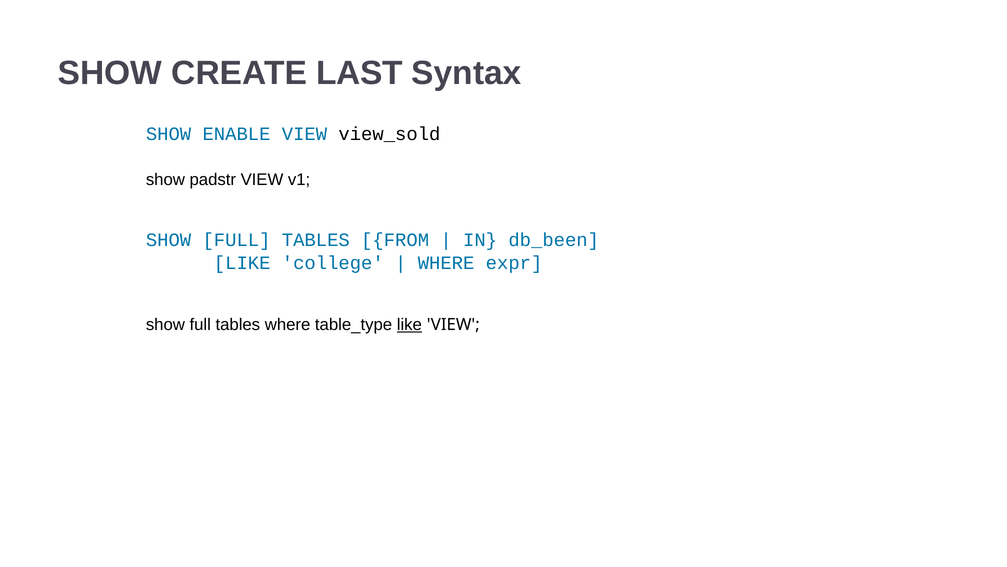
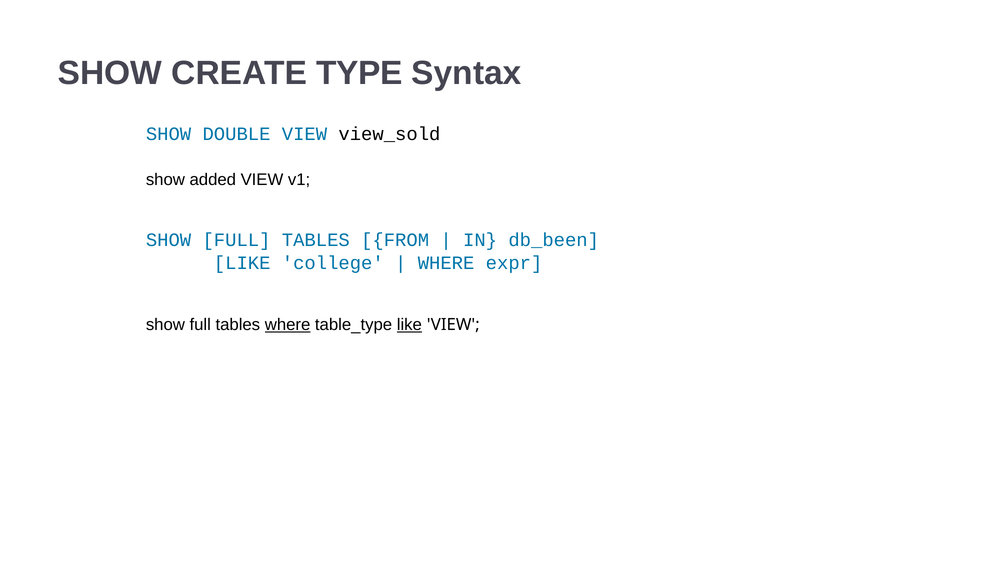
LAST: LAST -> TYPE
ENABLE: ENABLE -> DOUBLE
padstr: padstr -> added
where at (288, 324) underline: none -> present
